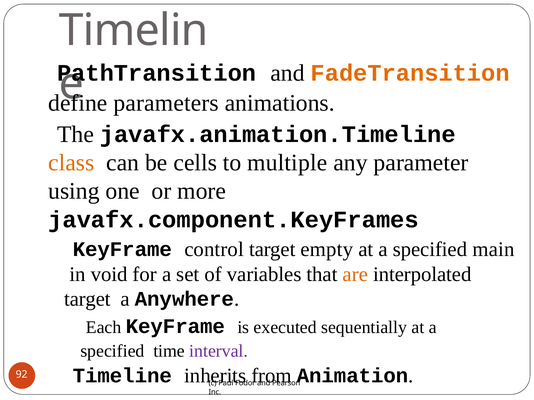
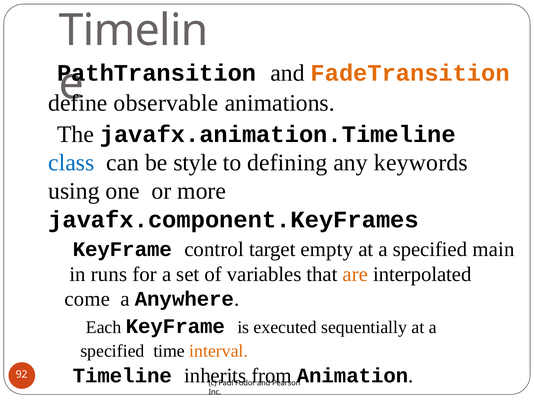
parameters: parameters -> observable
class colour: orange -> blue
cells: cells -> style
multiple: multiple -> defining
parameter: parameter -> keywords
void: void -> runs
target at (87, 300): target -> come
interval colour: purple -> orange
